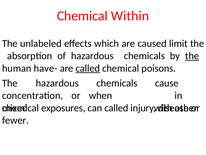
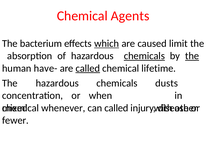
Within: Within -> Agents
unlabeled: unlabeled -> bacterium
which underline: none -> present
chemicals at (144, 56) underline: none -> present
poisons: poisons -> lifetime
cause: cause -> dusts
exposures: exposures -> whenever
